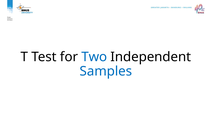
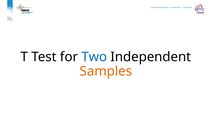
Samples colour: blue -> orange
